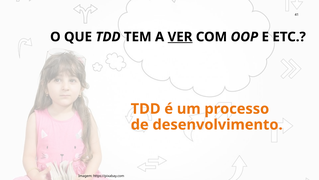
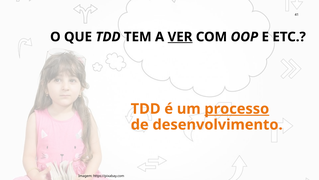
processo underline: none -> present
